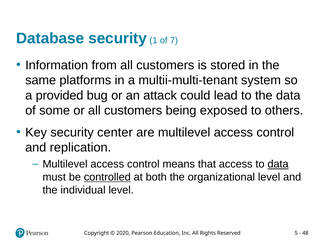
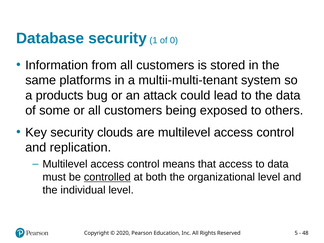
7: 7 -> 0
provided: provided -> products
center: center -> clouds
data at (278, 164) underline: present -> none
